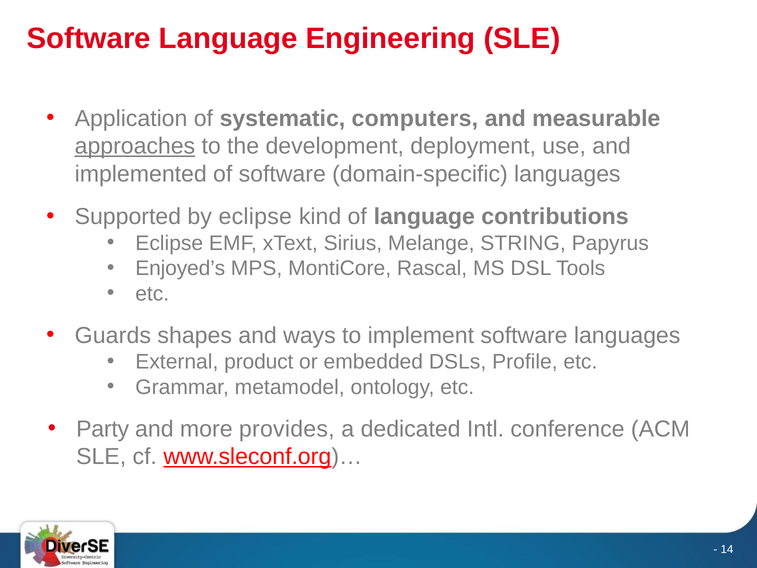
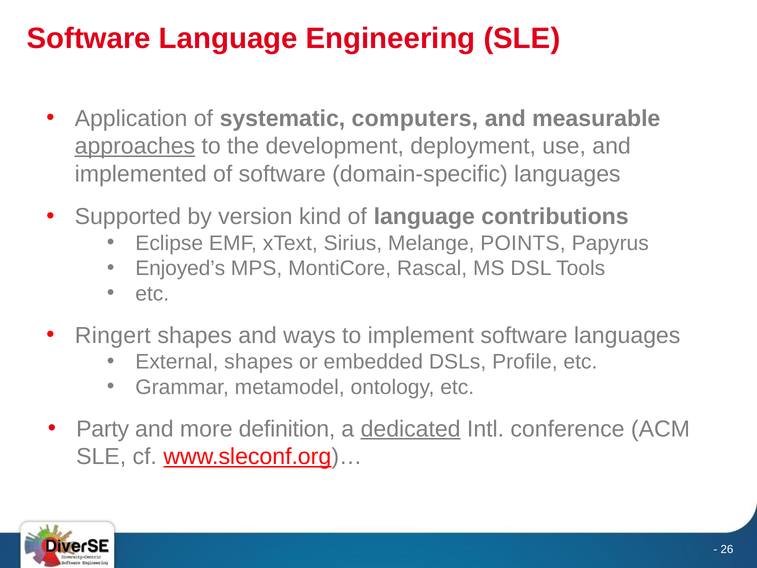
by eclipse: eclipse -> version
STRING: STRING -> POINTS
Guards: Guards -> Ringert
External product: product -> shapes
provides: provides -> definition
dedicated underline: none -> present
14: 14 -> 26
